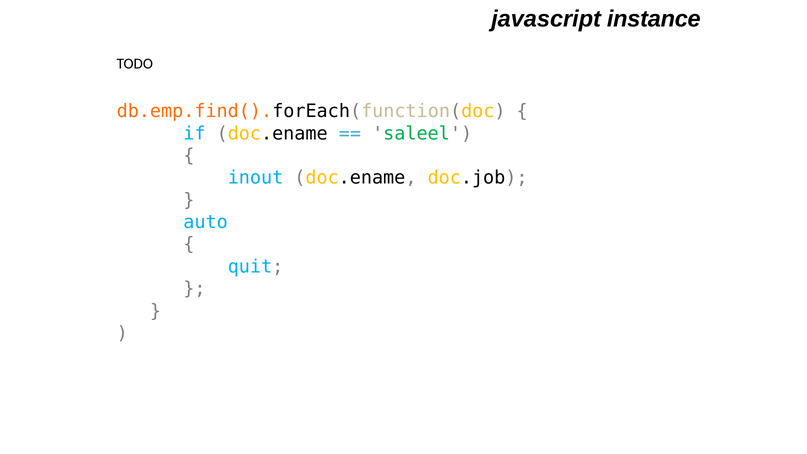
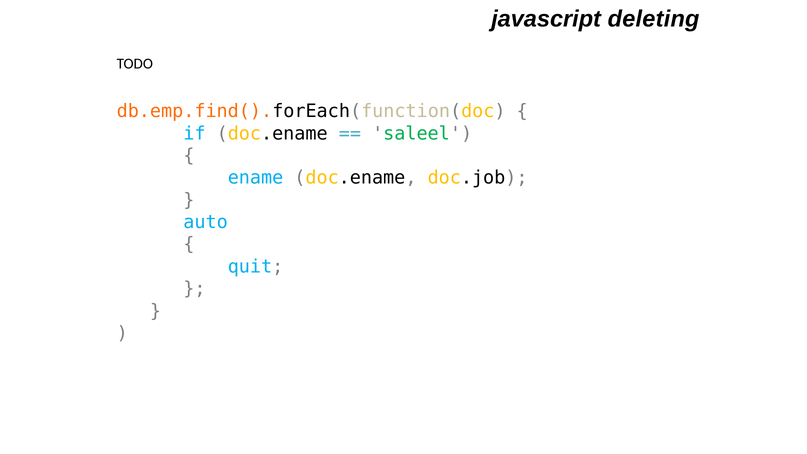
instance: instance -> deleting
inout: inout -> ename
